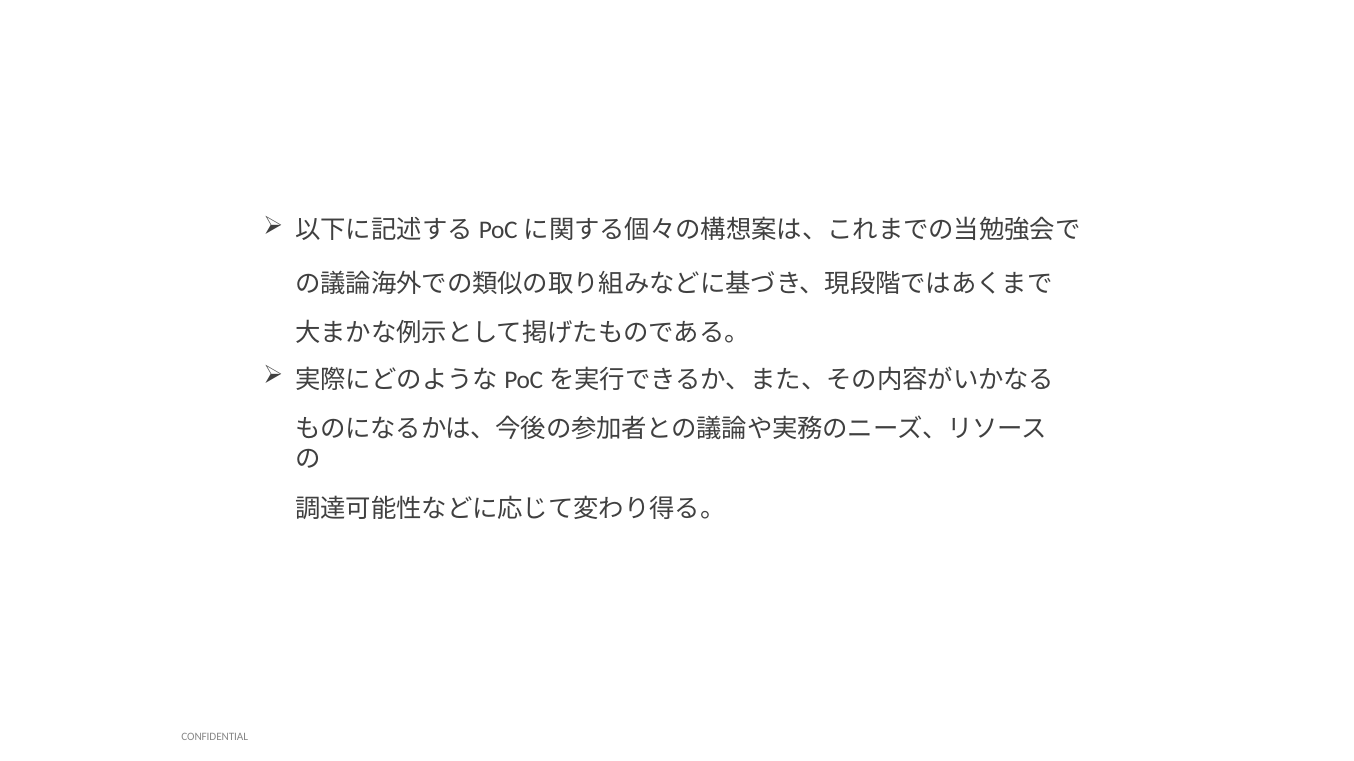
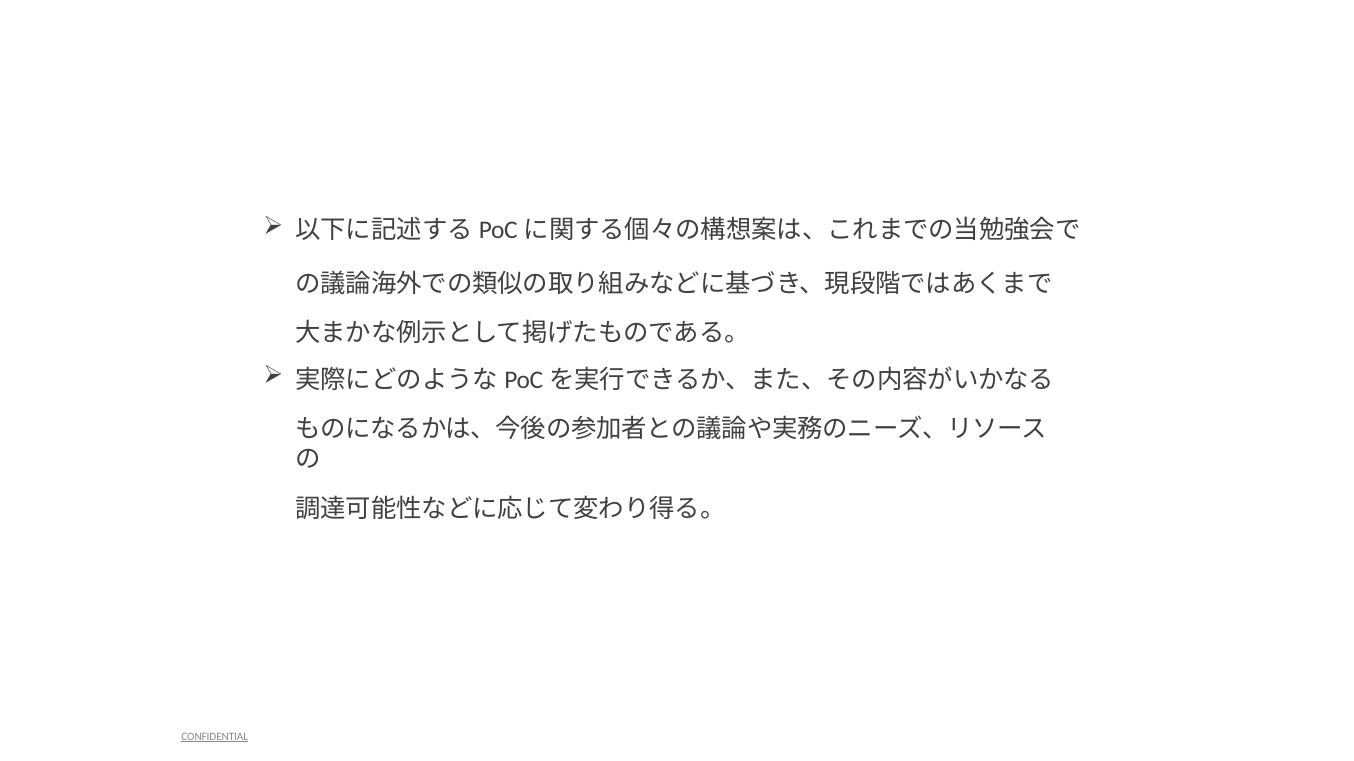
CONFIDENTIAL underline: none -> present
